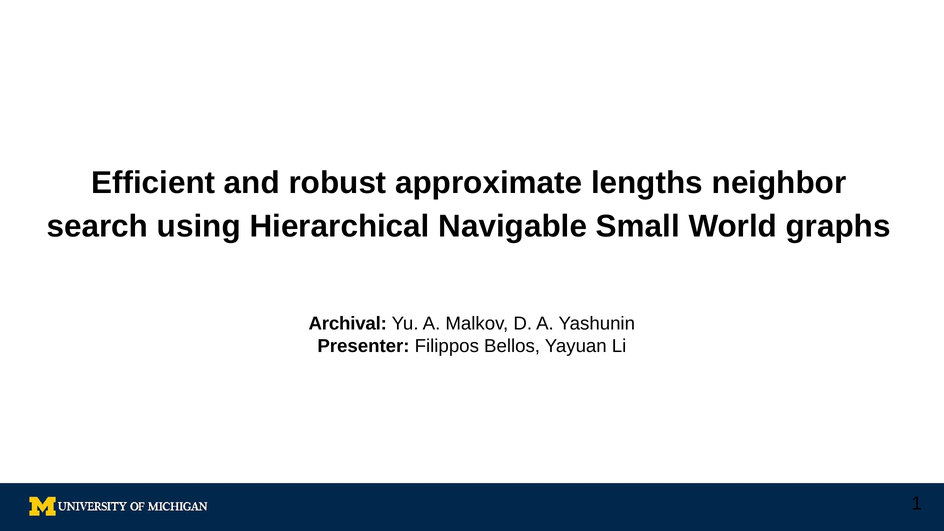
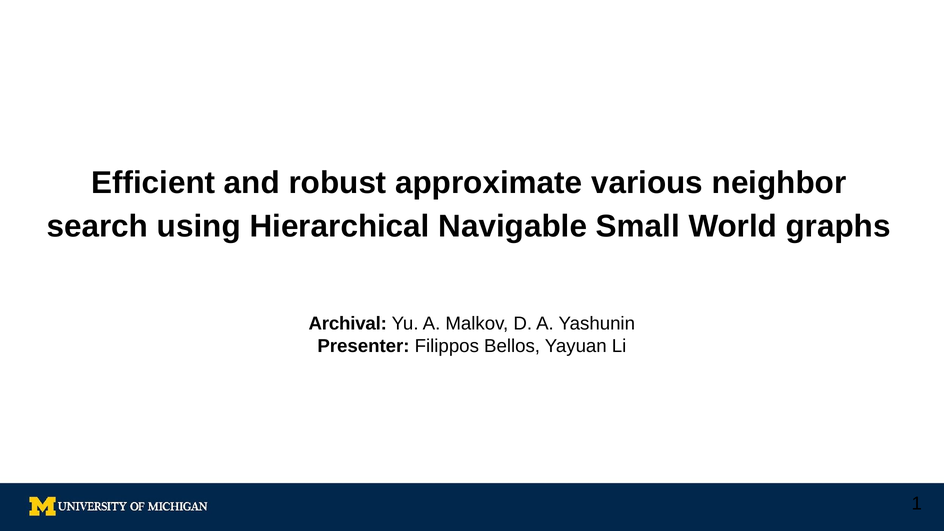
lengths: lengths -> various
